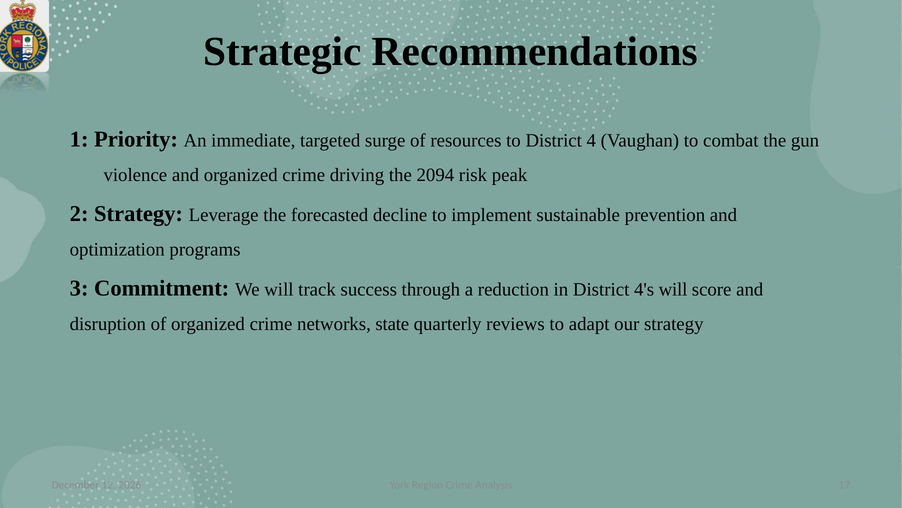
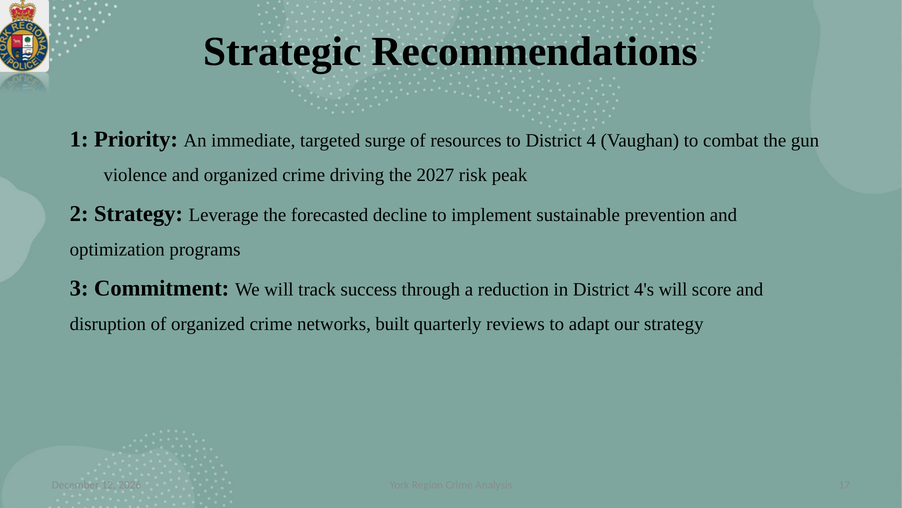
2094: 2094 -> 2027
state: state -> built
